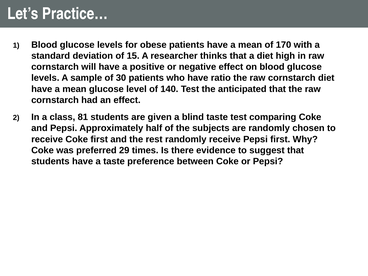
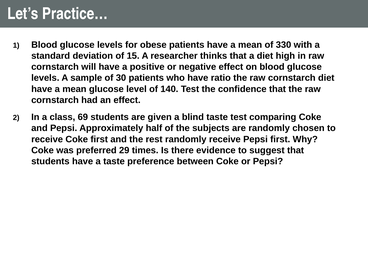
170: 170 -> 330
anticipated: anticipated -> confidence
81: 81 -> 69
